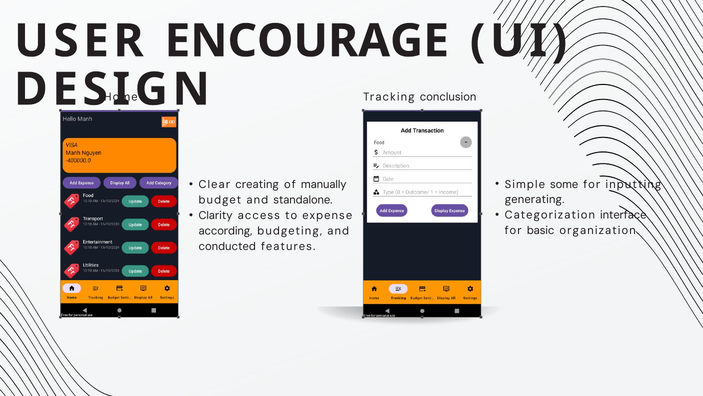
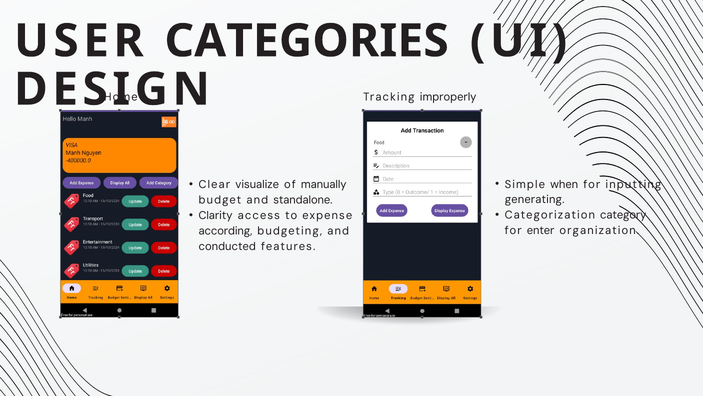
ENCOURAGE: ENCOURAGE -> CATEGORIES
conclusion: conclusion -> improperly
some: some -> when
creating: creating -> visualize
interface: interface -> category
basic: basic -> enter
